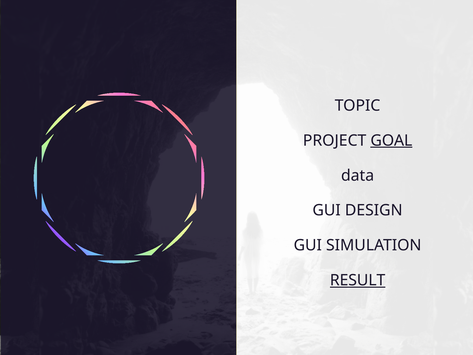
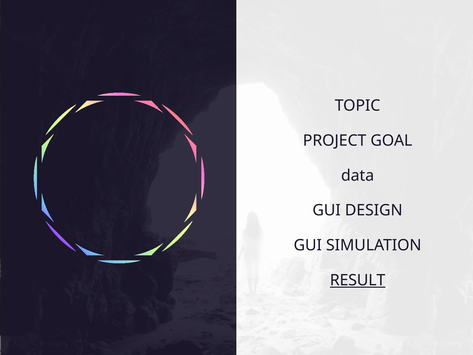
GOAL underline: present -> none
